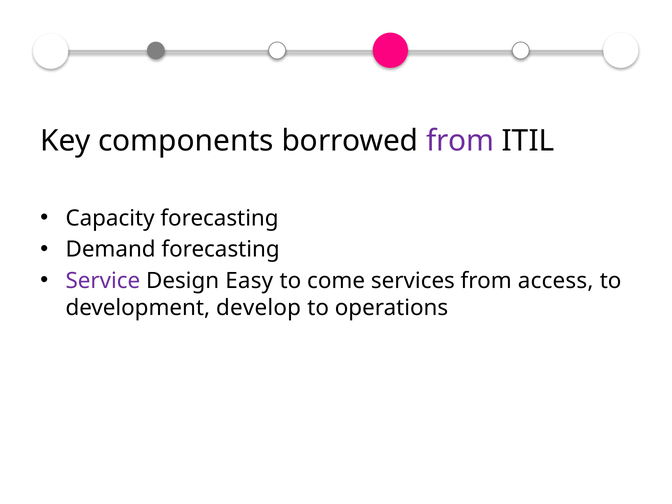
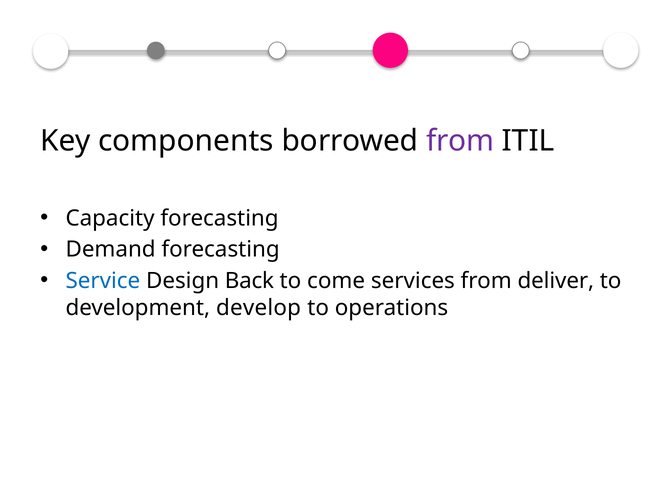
Service colour: purple -> blue
Easy: Easy -> Back
access: access -> deliver
